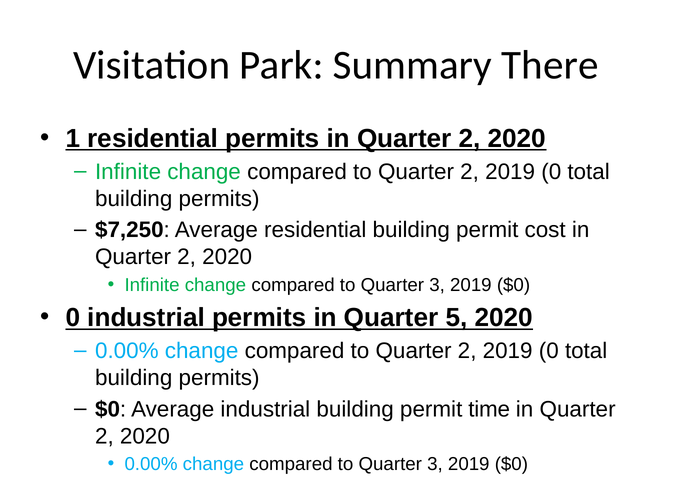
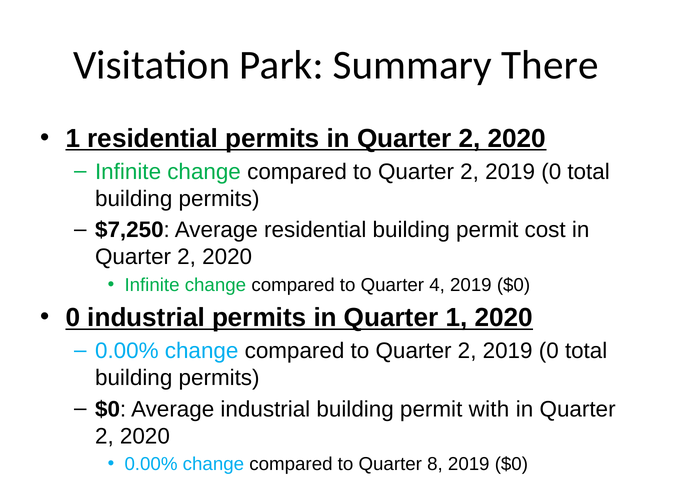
3 at (437, 285): 3 -> 4
Quarter 5: 5 -> 1
time: time -> with
3 at (435, 465): 3 -> 8
